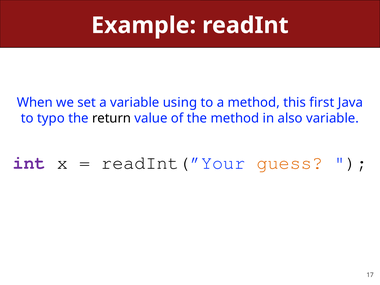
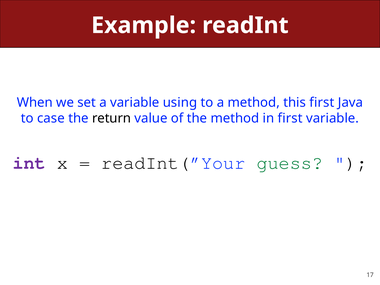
typo: typo -> case
in also: also -> first
guess colour: orange -> green
